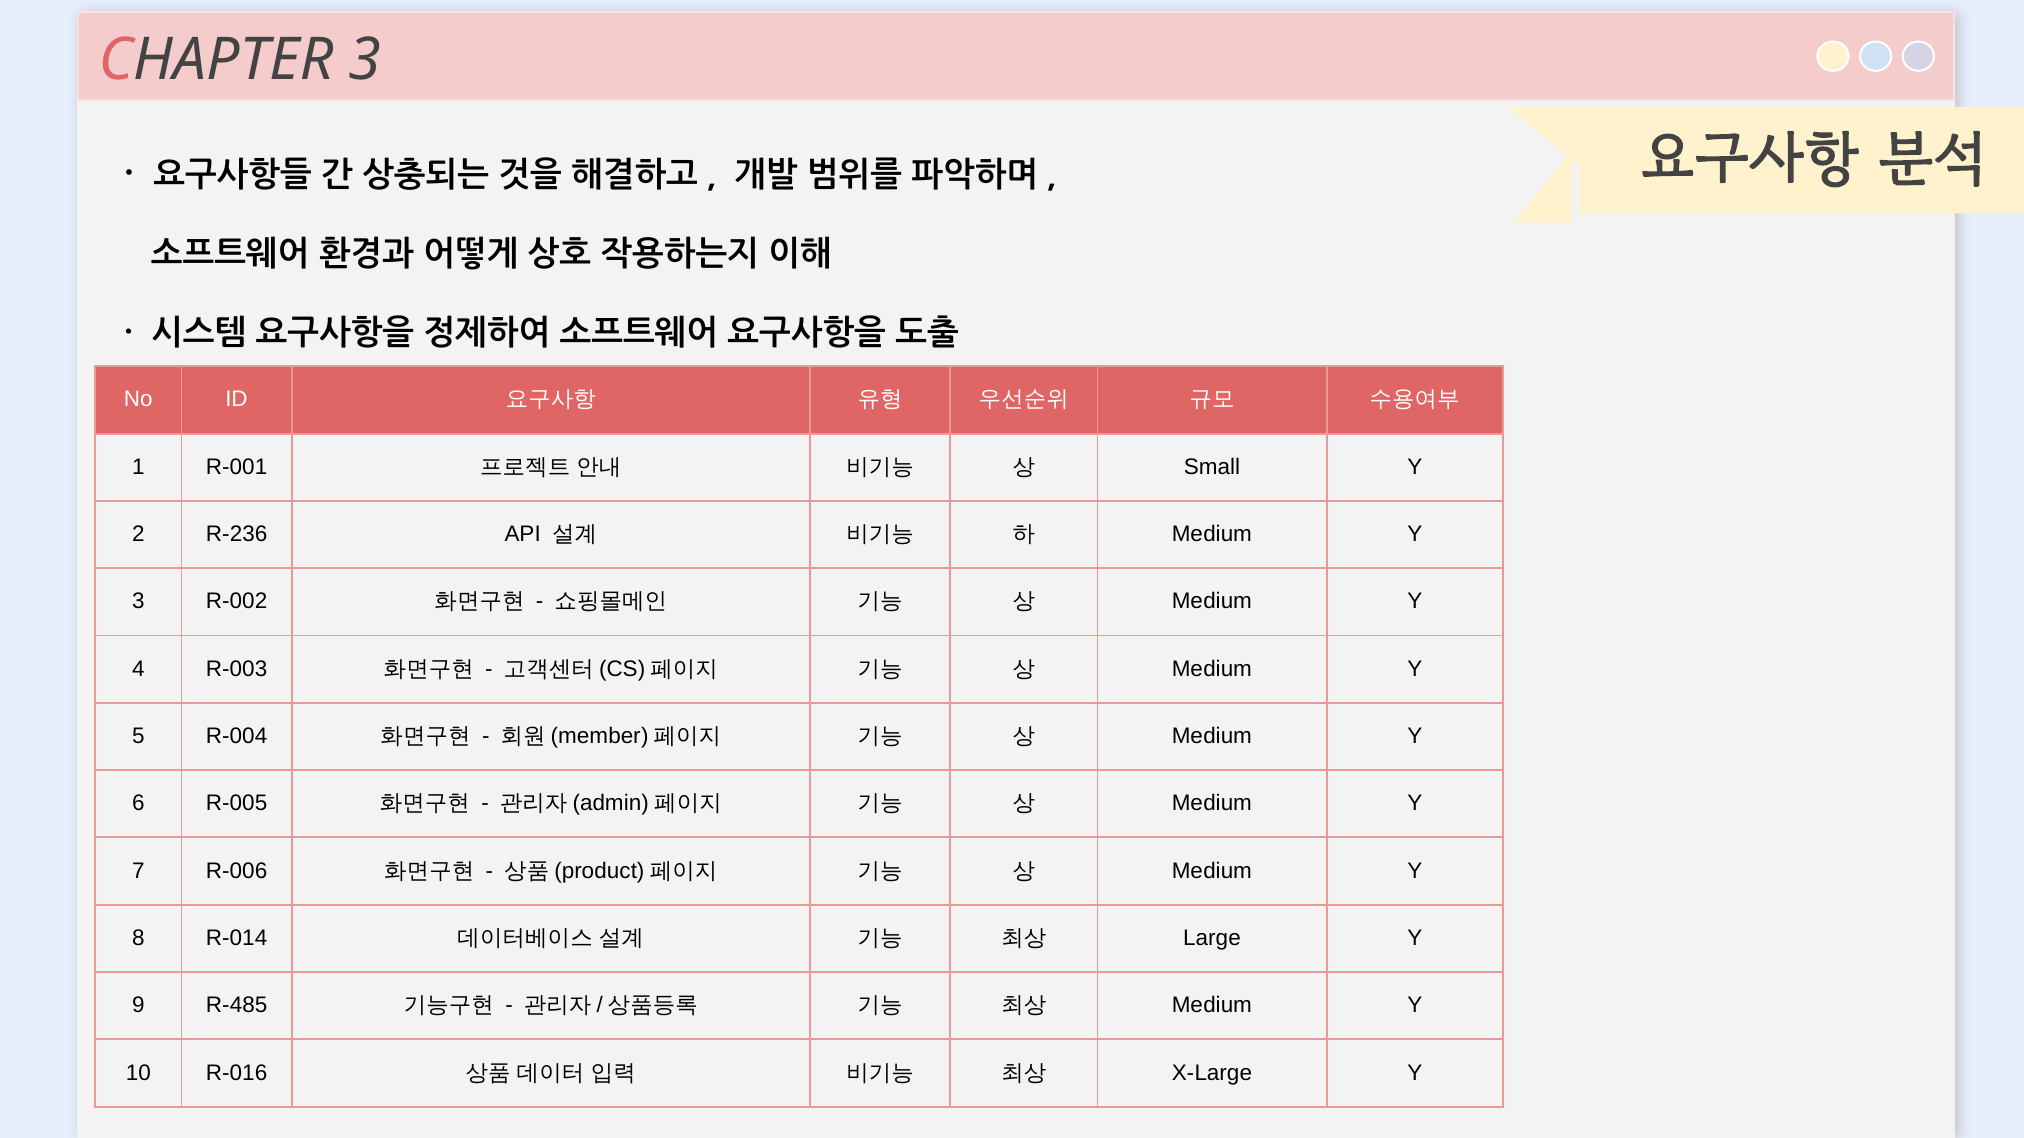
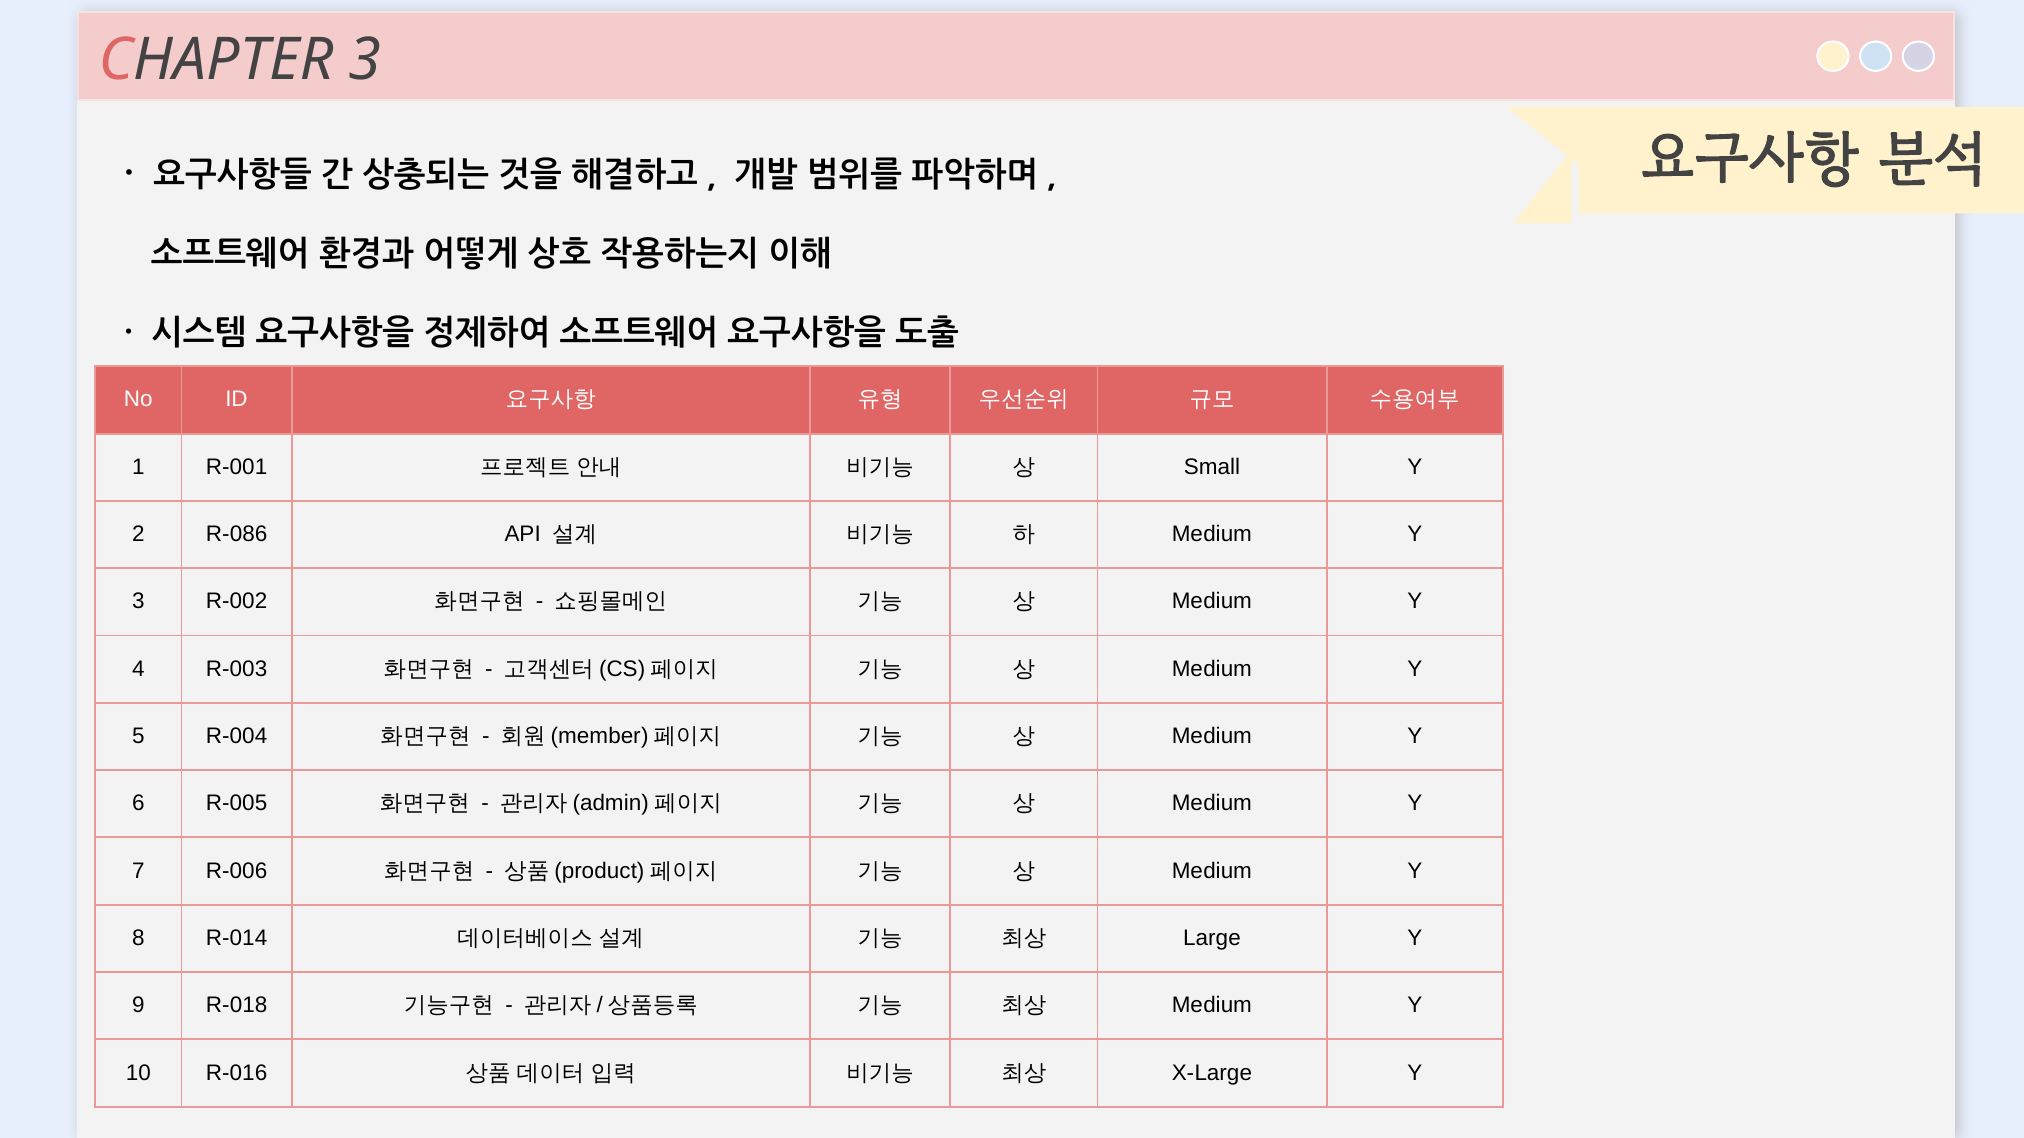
R-236: R-236 -> R-086
R-485: R-485 -> R-018
